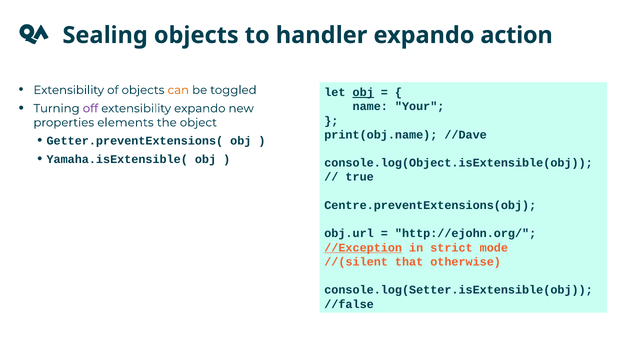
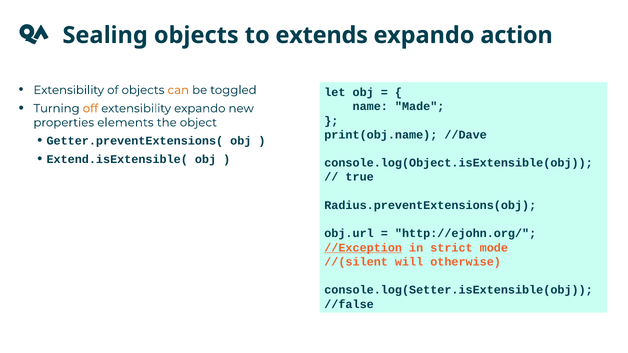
handler: handler -> extends
obj at (363, 92) underline: present -> none
off colour: purple -> orange
Your: Your -> Made
Yamaha.isExtensible(: Yamaha.isExtensible( -> Extend.isExtensible(
Centre.preventExtensions(obj: Centre.preventExtensions(obj -> Radius.preventExtensions(obj
that: that -> will
